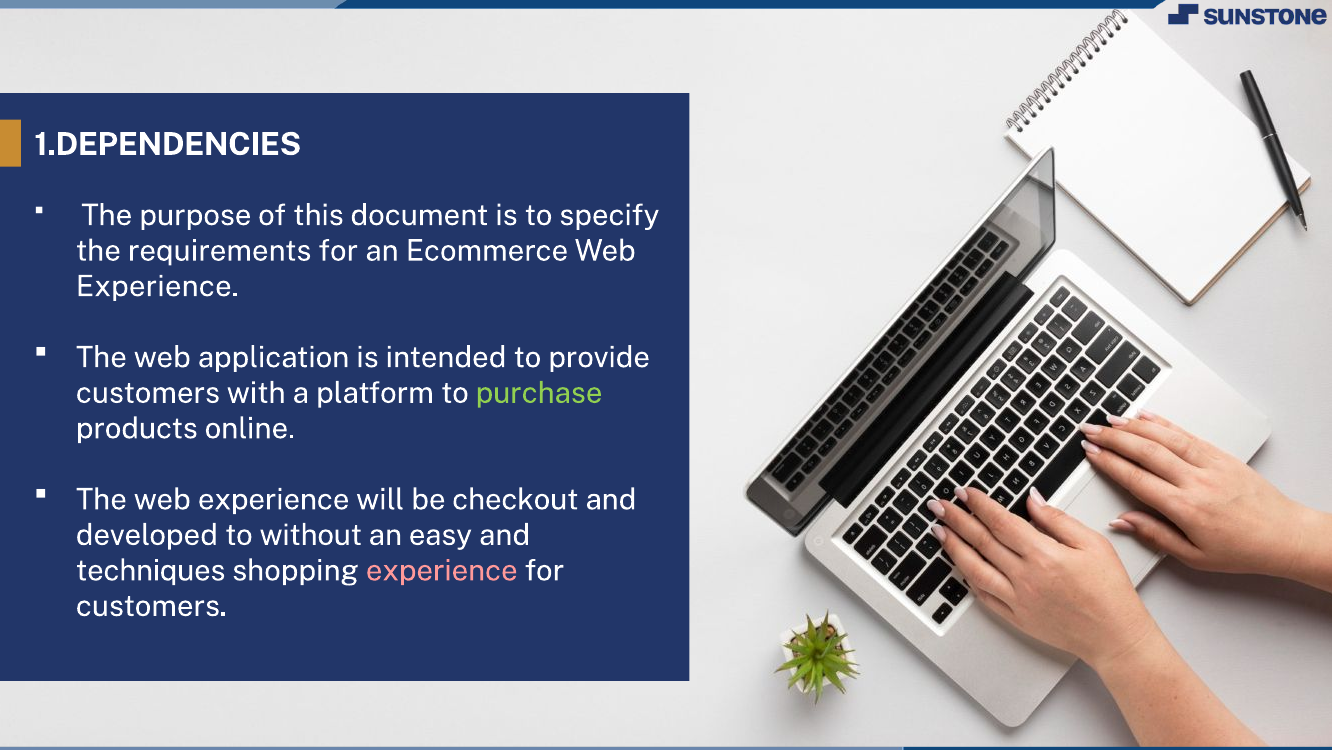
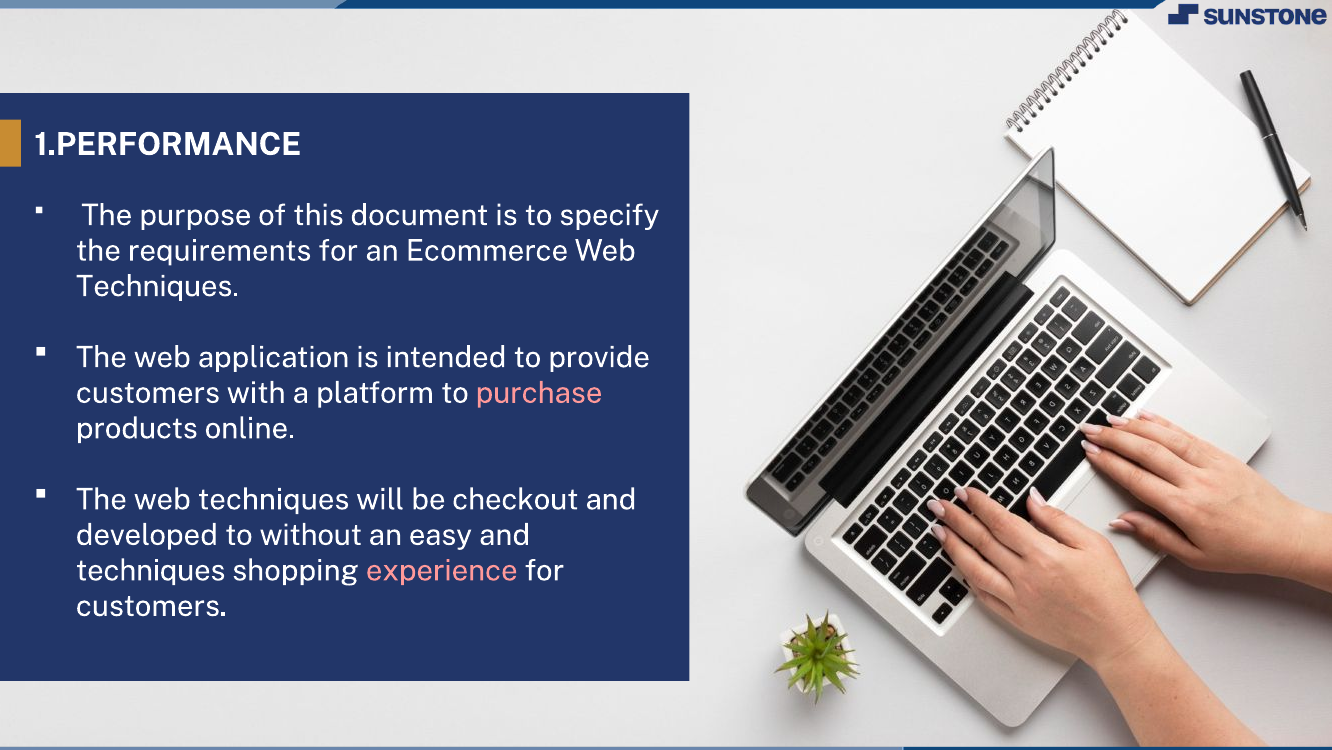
1.DEPENDENCIES: 1.DEPENDENCIES -> 1.PERFORMANCE
Experience at (157, 286): Experience -> Techniques
purchase colour: light green -> pink
The web experience: experience -> techniques
